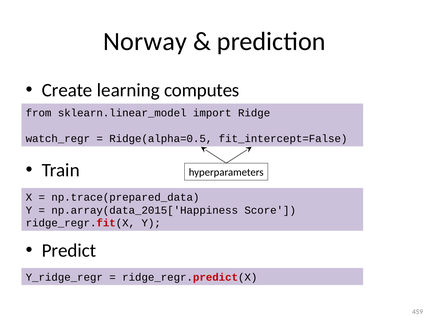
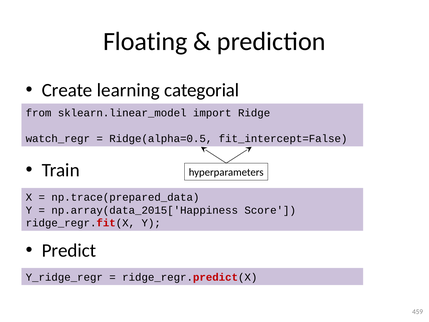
Norway: Norway -> Floating
computes: computes -> categorial
